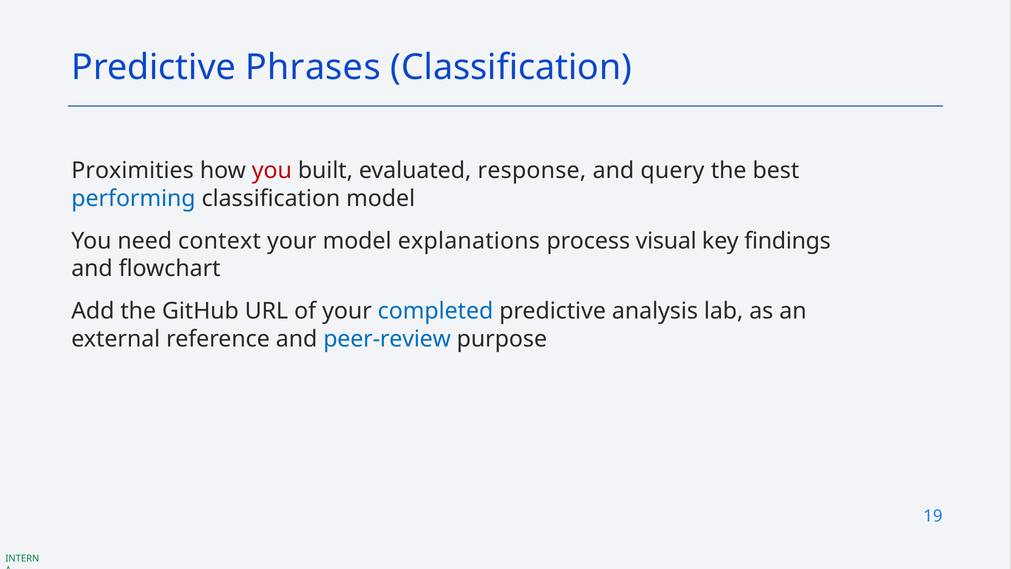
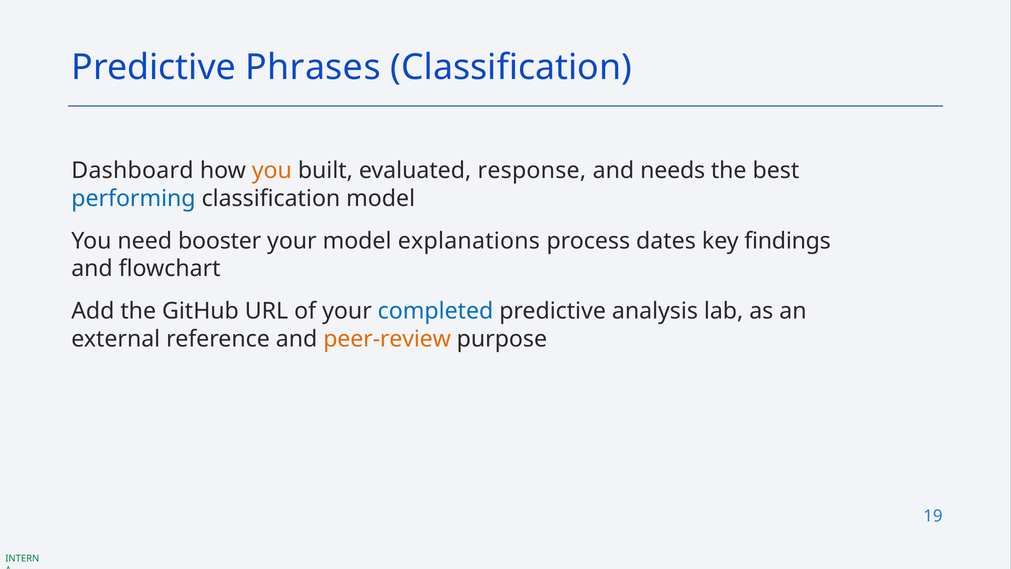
Proximities: Proximities -> Dashboard
you at (272, 171) colour: red -> orange
query: query -> needs
context: context -> booster
visual: visual -> dates
peer-review colour: blue -> orange
